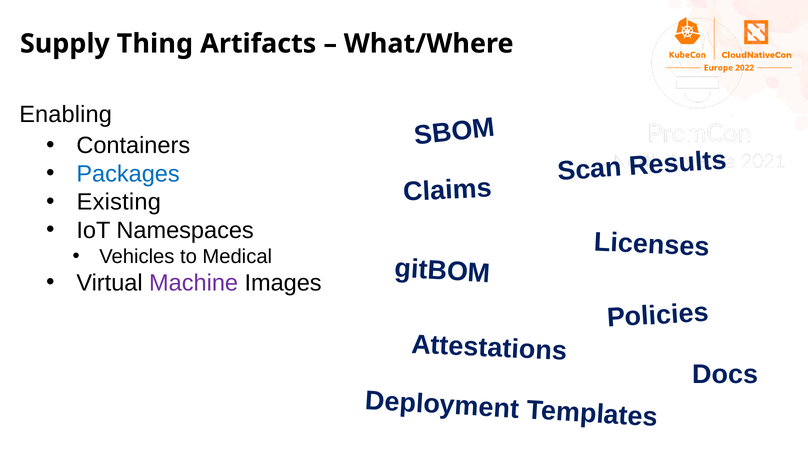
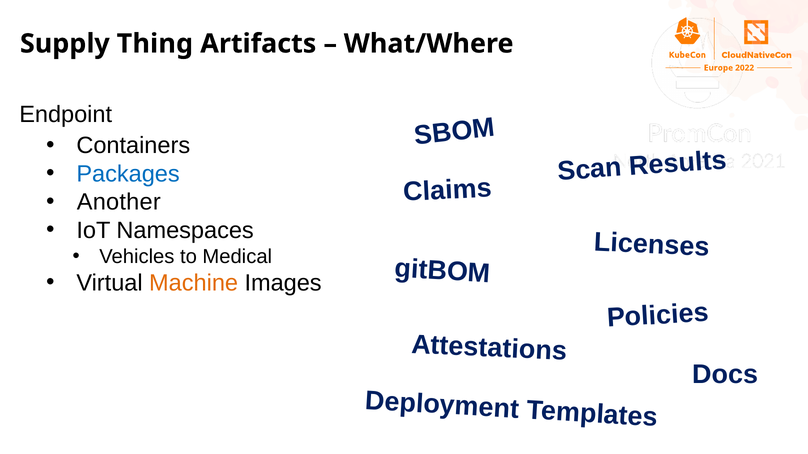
Enabling: Enabling -> Endpoint
Existing: Existing -> Another
Machine colour: purple -> orange
